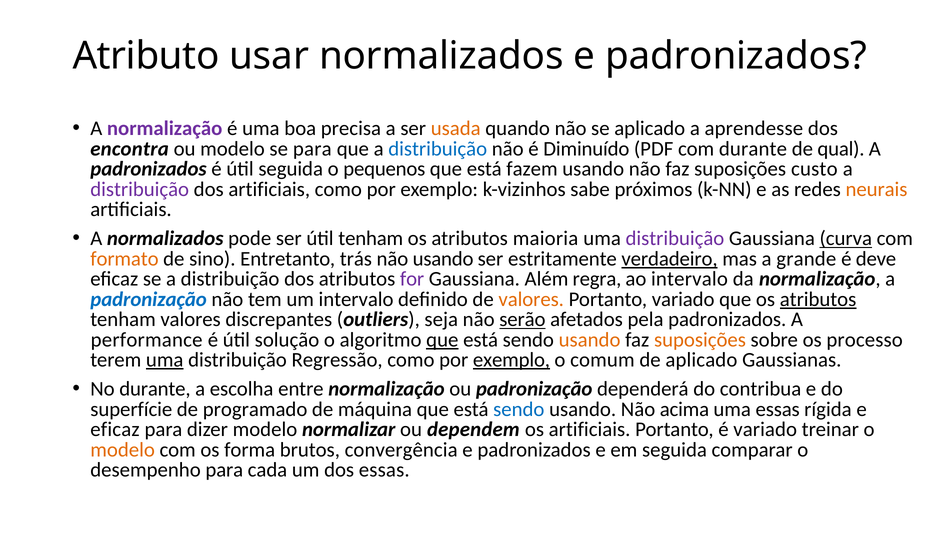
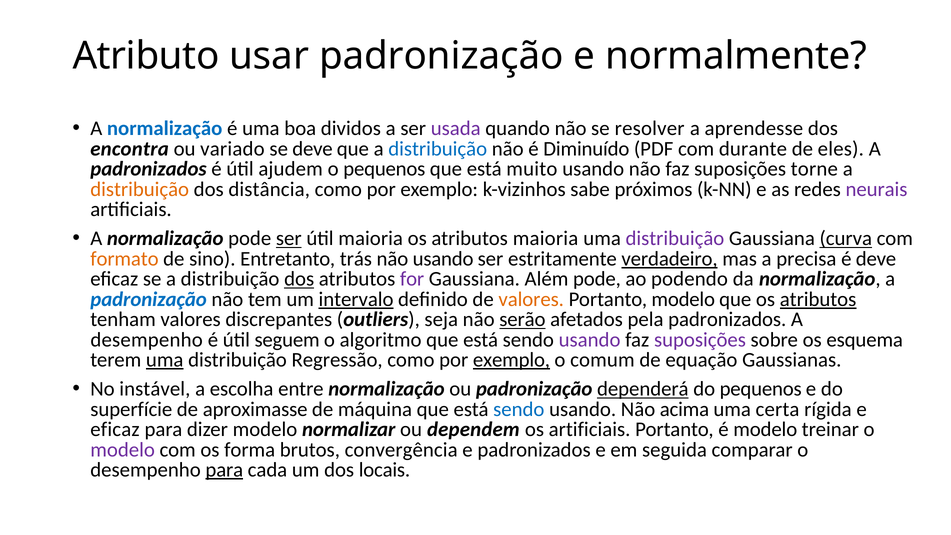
usar normalizados: normalizados -> padronização
padronizados at (736, 56): padronizados -> normalmente
normalização at (165, 129) colour: purple -> blue
precisa: precisa -> dividos
usada colour: orange -> purple
se aplicado: aplicado -> resolver
ou modelo: modelo -> variado
se para: para -> deve
qual: qual -> eles
útil seguida: seguida -> ajudem
fazem: fazem -> muito
custo: custo -> torne
distribuição at (140, 189) colour: purple -> orange
dos artificiais: artificiais -> distância
neurais colour: orange -> purple
normalizados at (165, 239): normalizados -> normalização
ser at (289, 239) underline: none -> present
útil tenham: tenham -> maioria
grande: grande -> precisa
dos at (299, 279) underline: none -> present
Além regra: regra -> pode
ao intervalo: intervalo -> podendo
intervalo at (356, 299) underline: none -> present
Portanto variado: variado -> modelo
performance at (147, 340): performance -> desempenho
solução: solução -> seguem
que at (442, 340) underline: present -> none
usando at (590, 340) colour: orange -> purple
suposições at (700, 340) colour: orange -> purple
processo: processo -> esquema
de aplicado: aplicado -> equação
No durante: durante -> instável
dependerá underline: none -> present
do contribua: contribua -> pequenos
programado: programado -> aproximasse
uma essas: essas -> certa
é variado: variado -> modelo
modelo at (123, 450) colour: orange -> purple
para at (224, 470) underline: none -> present
dos essas: essas -> locais
